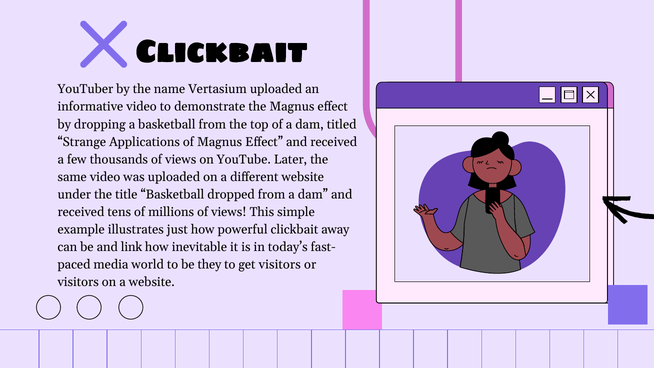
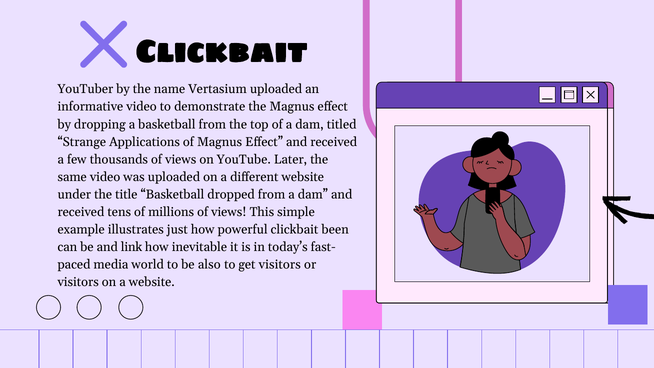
away: away -> been
they: they -> also
